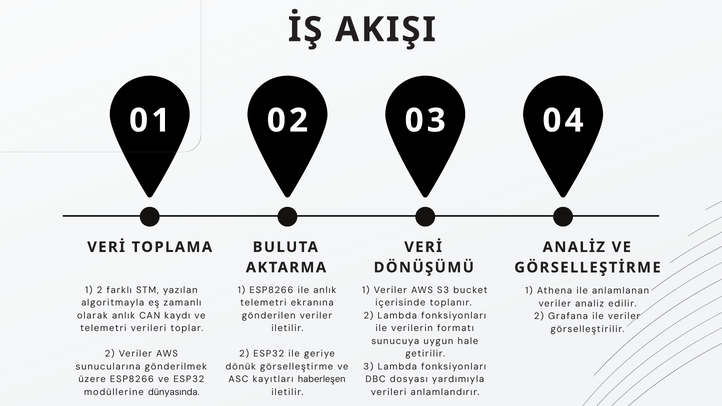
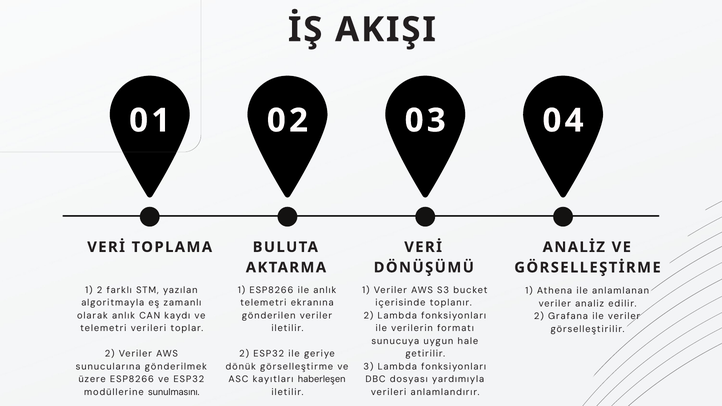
dünyasında: dünyasında -> sunulmasını
